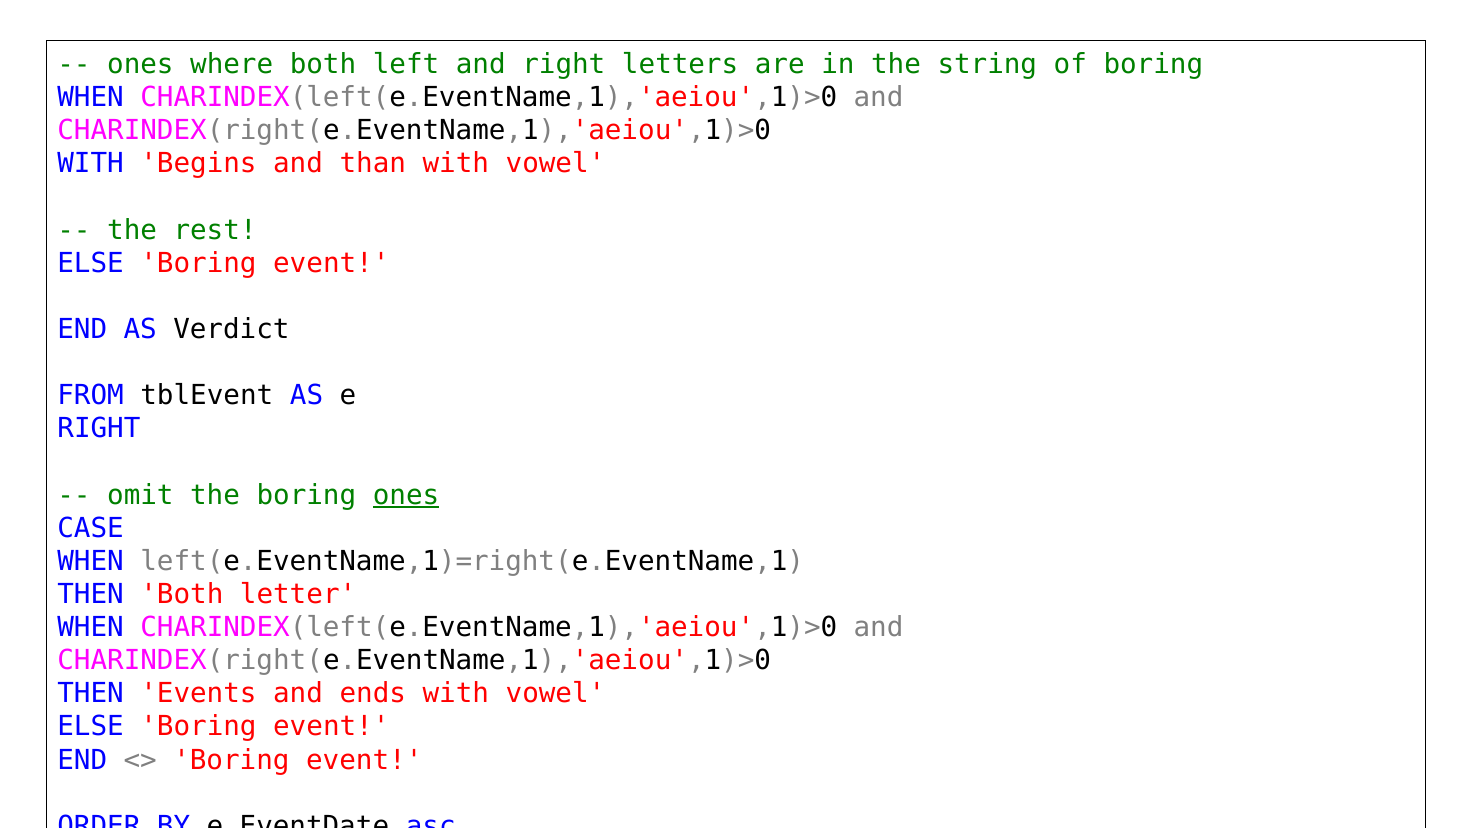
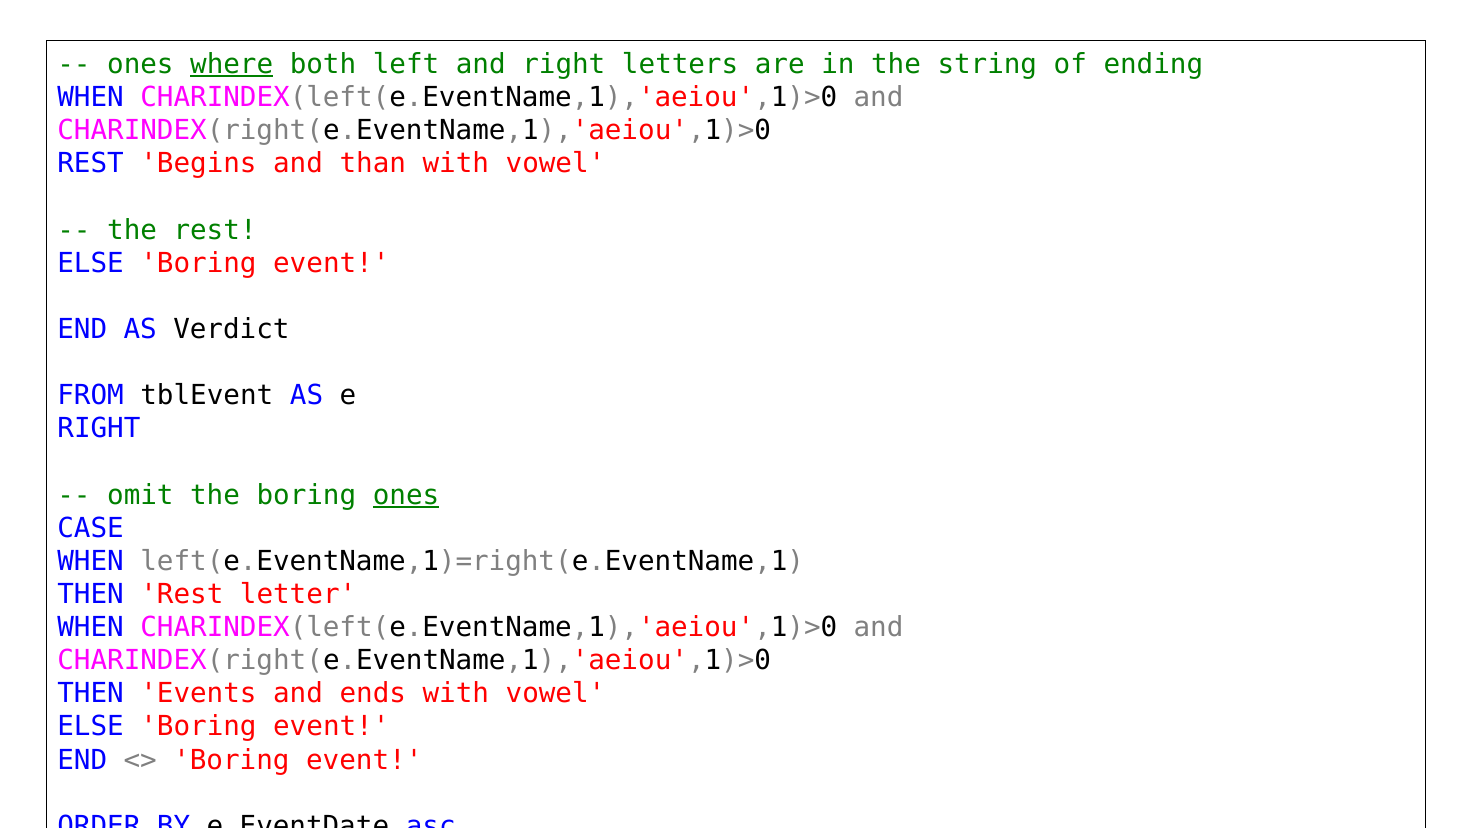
where underline: none -> present
of boring: boring -> ending
WITH at (91, 164): WITH -> REST
THEN Both: Both -> Rest
